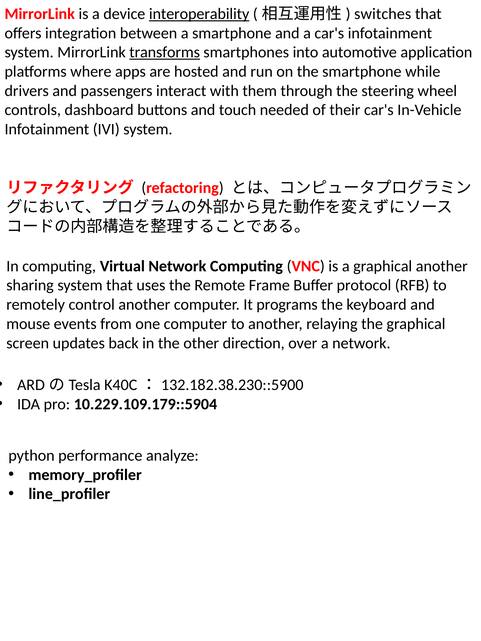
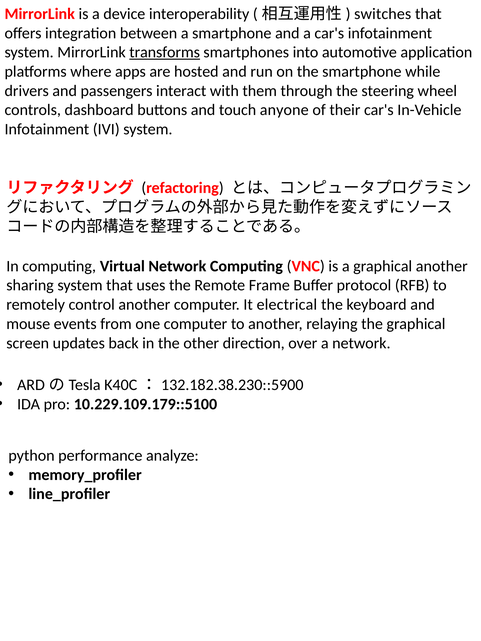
interoperability underline: present -> none
needed: needed -> anyone
programs: programs -> electrical
10.229.109.179::5904: 10.229.109.179::5904 -> 10.229.109.179::5100
